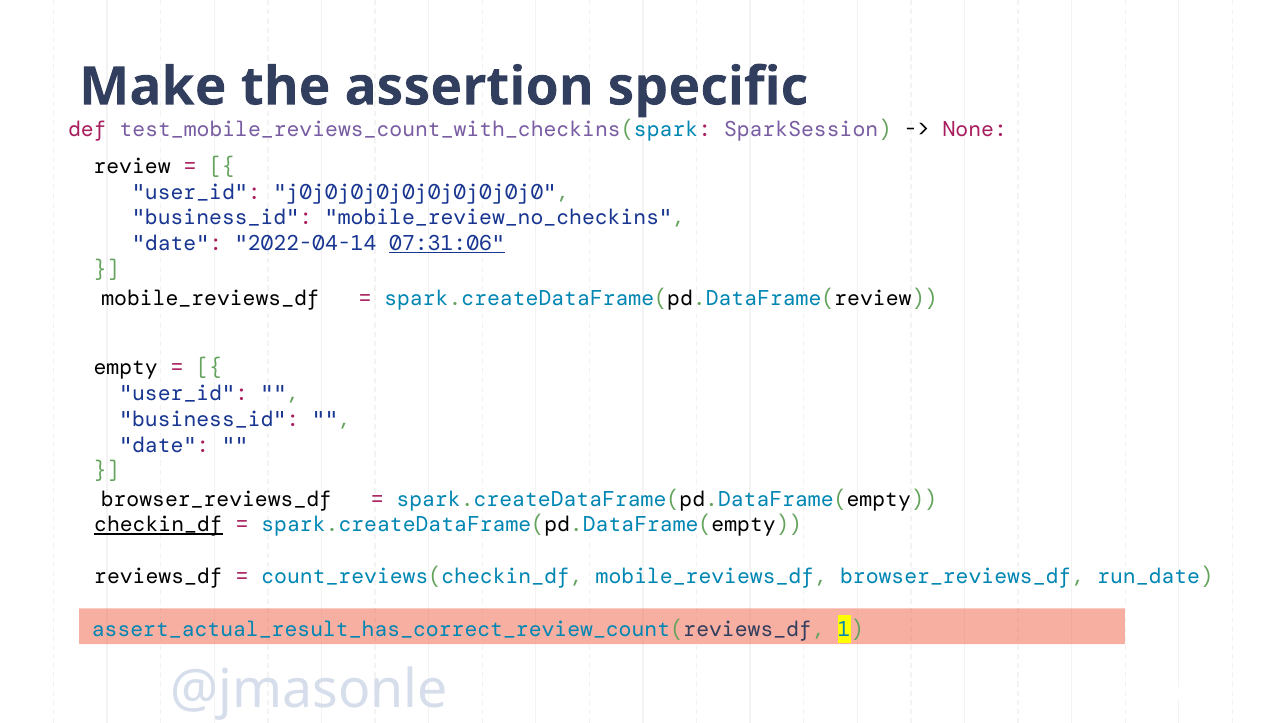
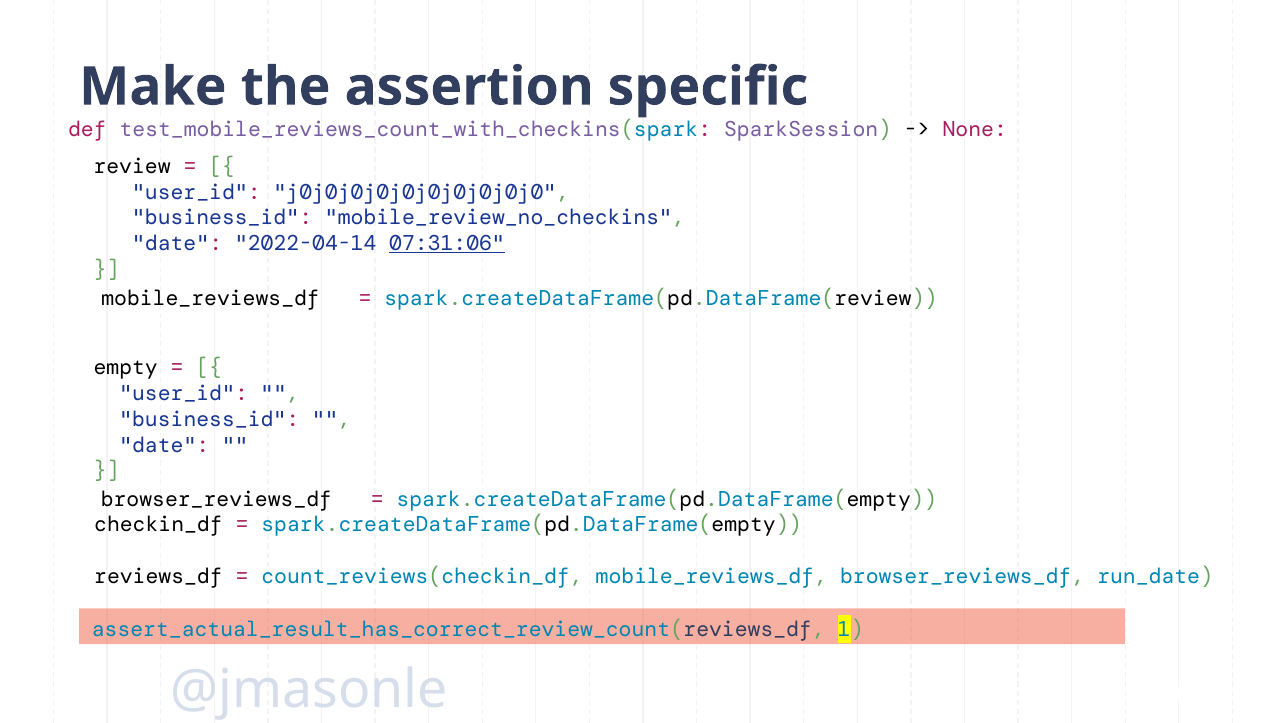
checkin_df underline: present -> none
